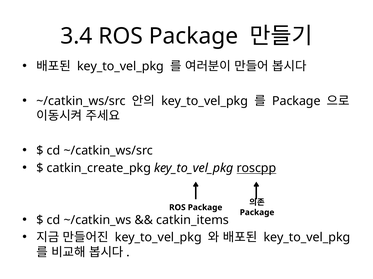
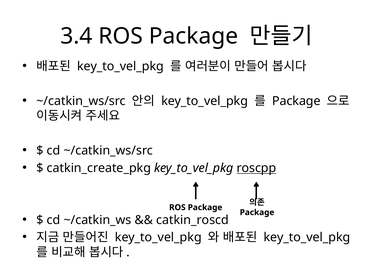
catkin_items: catkin_items -> catkin_roscd
